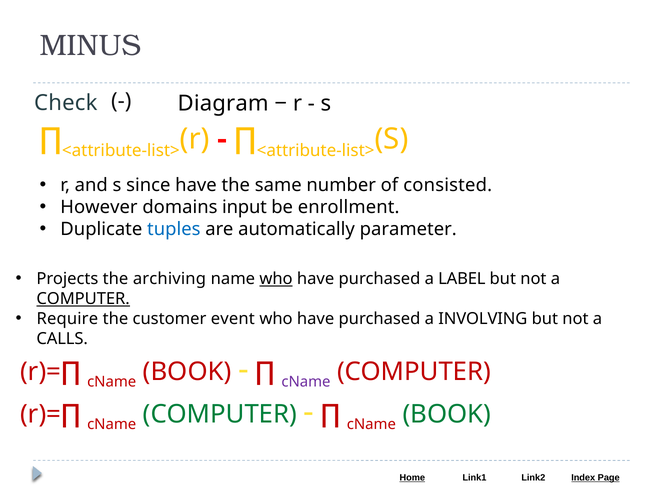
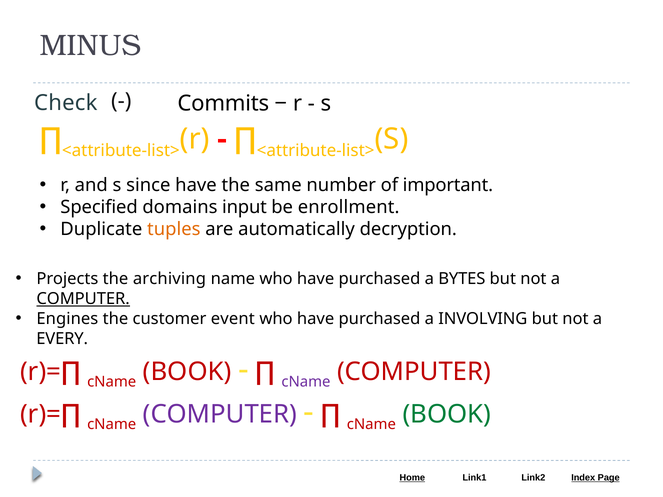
Diagram: Diagram -> Commits
consisted: consisted -> important
However: However -> Specified
tuples colour: blue -> orange
parameter: parameter -> decryption
who at (276, 279) underline: present -> none
LABEL: LABEL -> BYTES
Require: Require -> Engines
CALLS: CALLS -> EVERY
COMPUTER at (220, 414) colour: green -> purple
